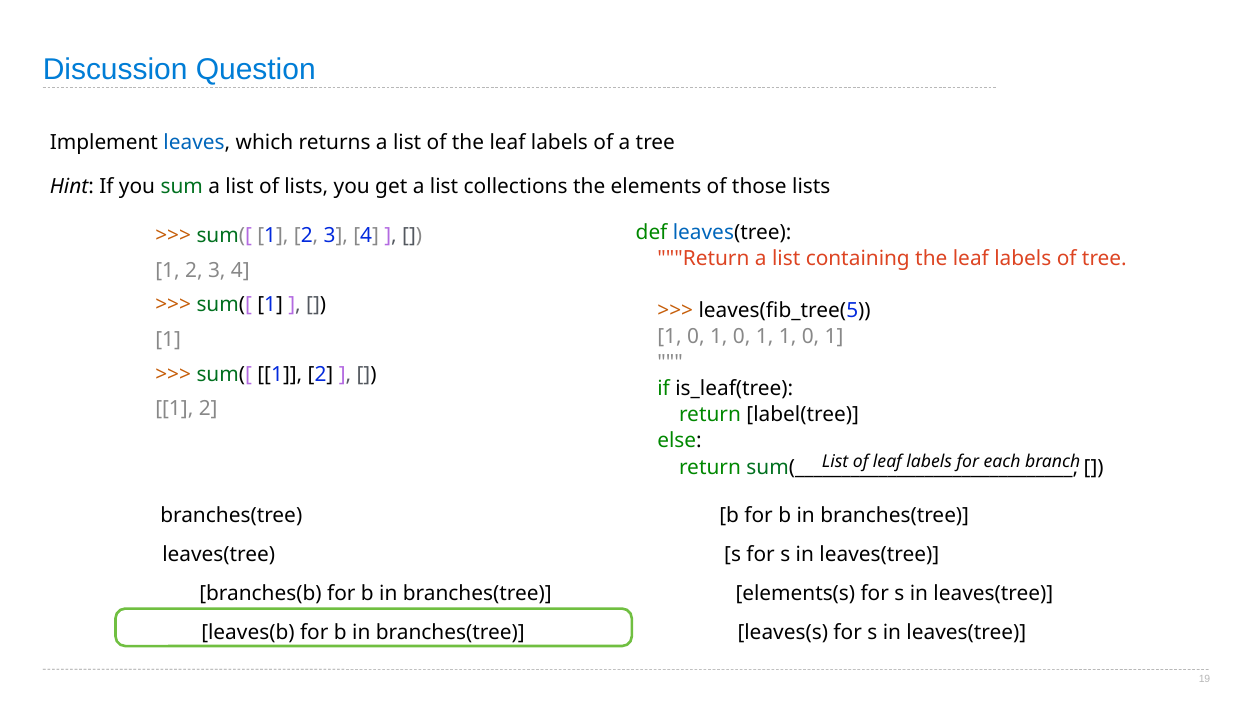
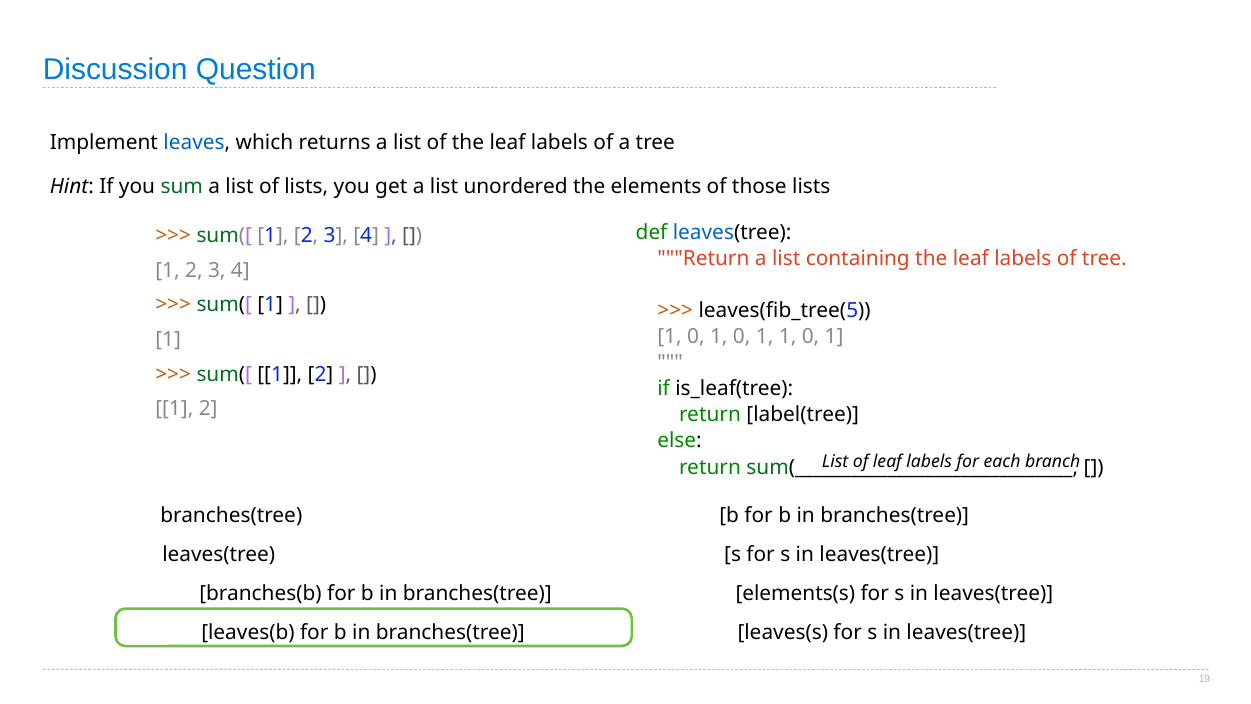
collections: collections -> unordered
